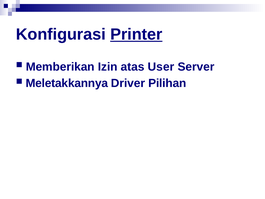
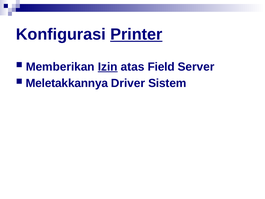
Izin underline: none -> present
User: User -> Field
Pilihan: Pilihan -> Sistem
